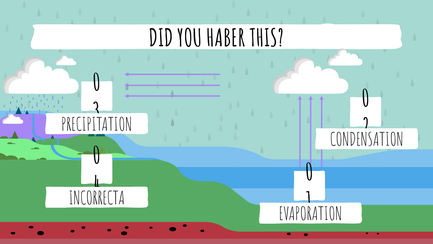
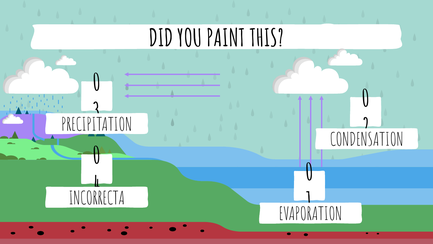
HABER: HABER -> PAINT
